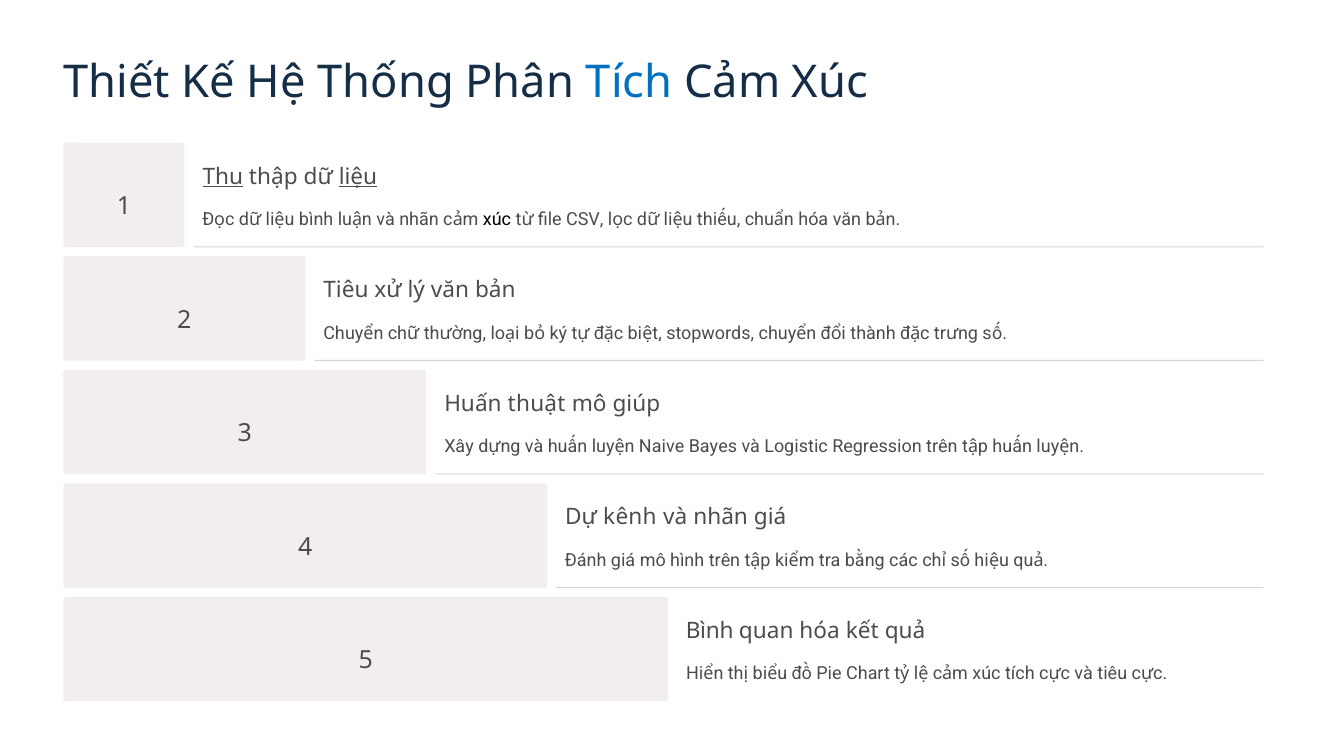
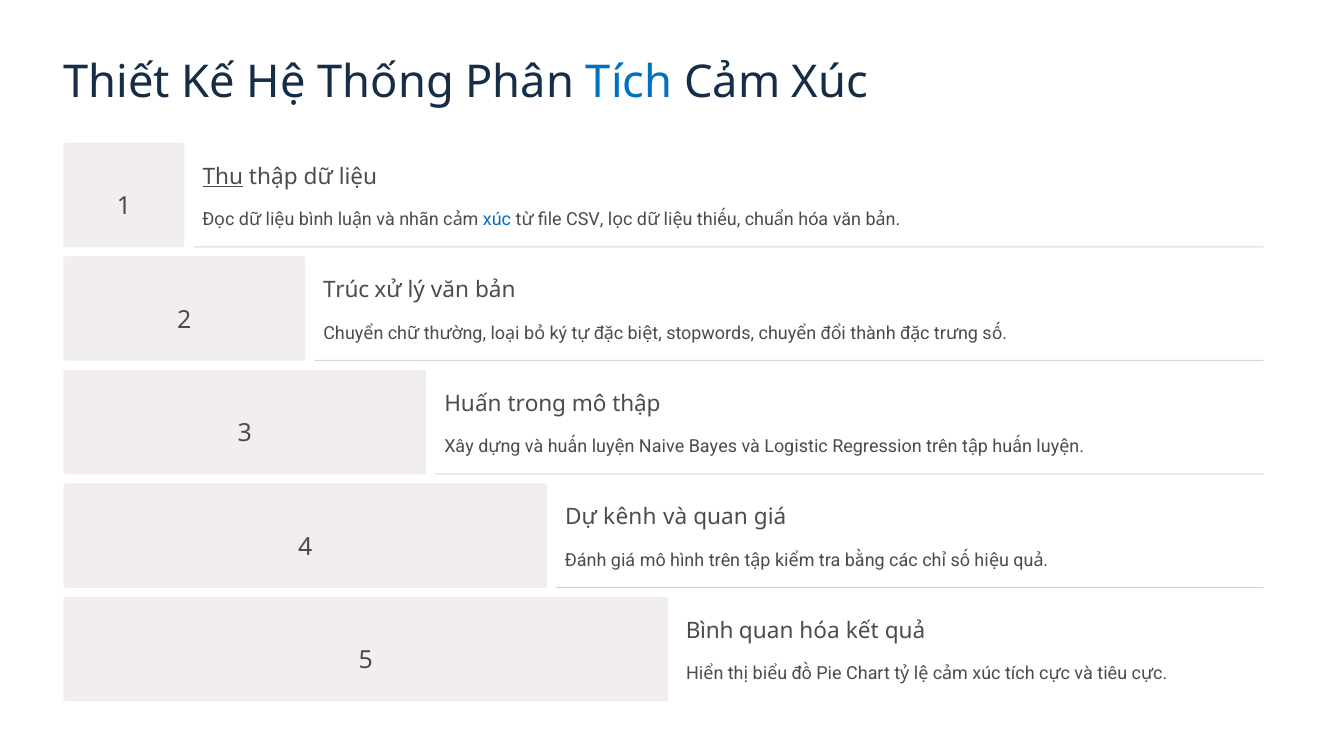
liệu underline: present -> none
xúc at (497, 220) colour: black -> blue
Tiêu at (346, 290): Tiêu -> Trúc
thuật: thuật -> trong
mô giúp: giúp -> thập
nhãn at (721, 518): nhãn -> quan
